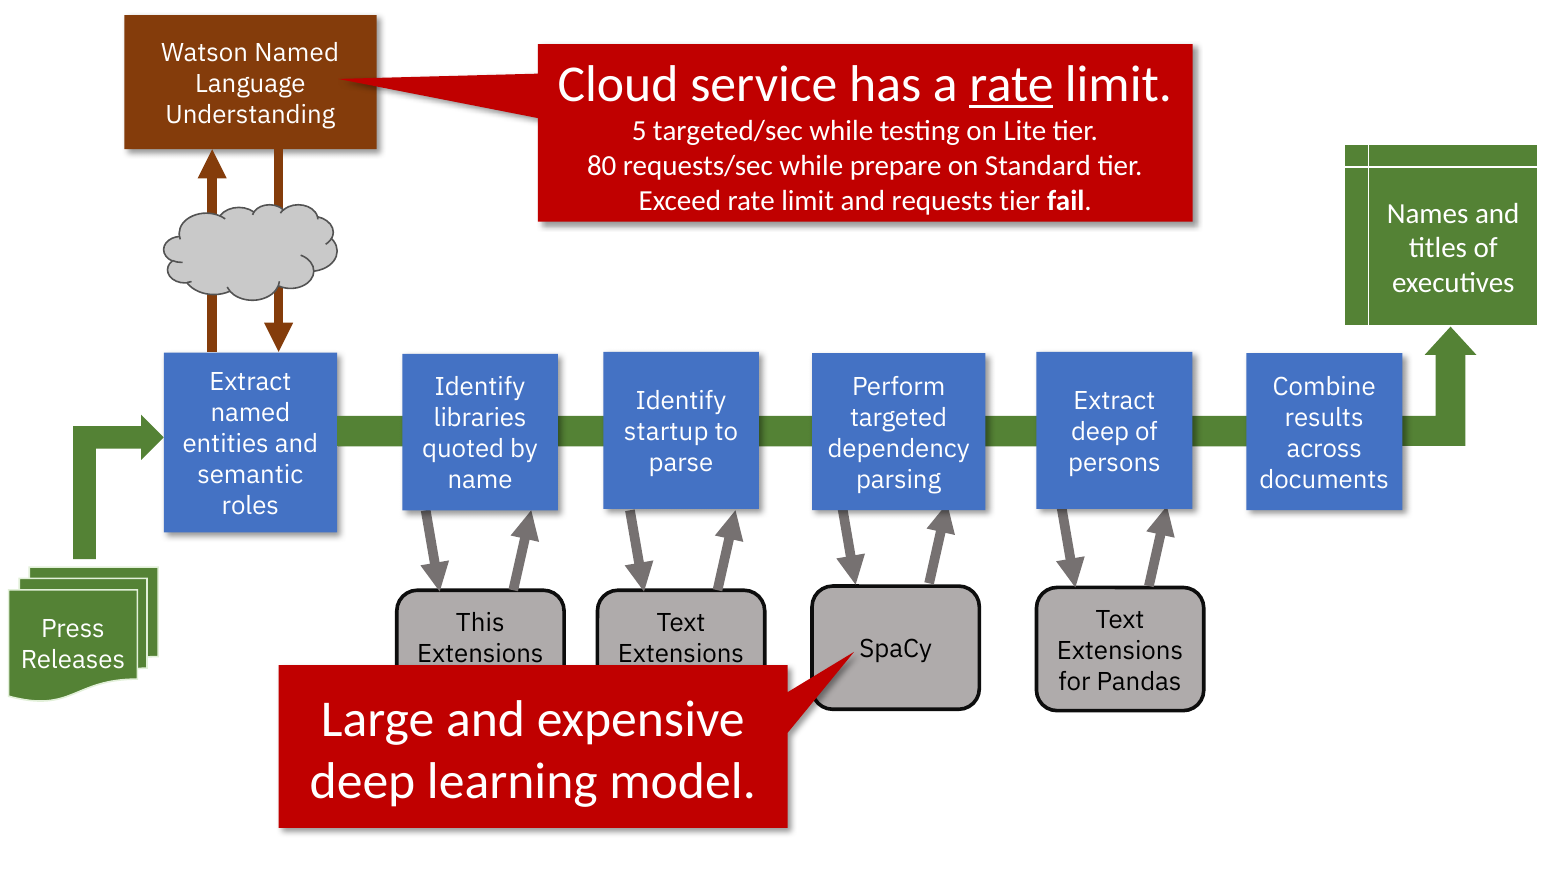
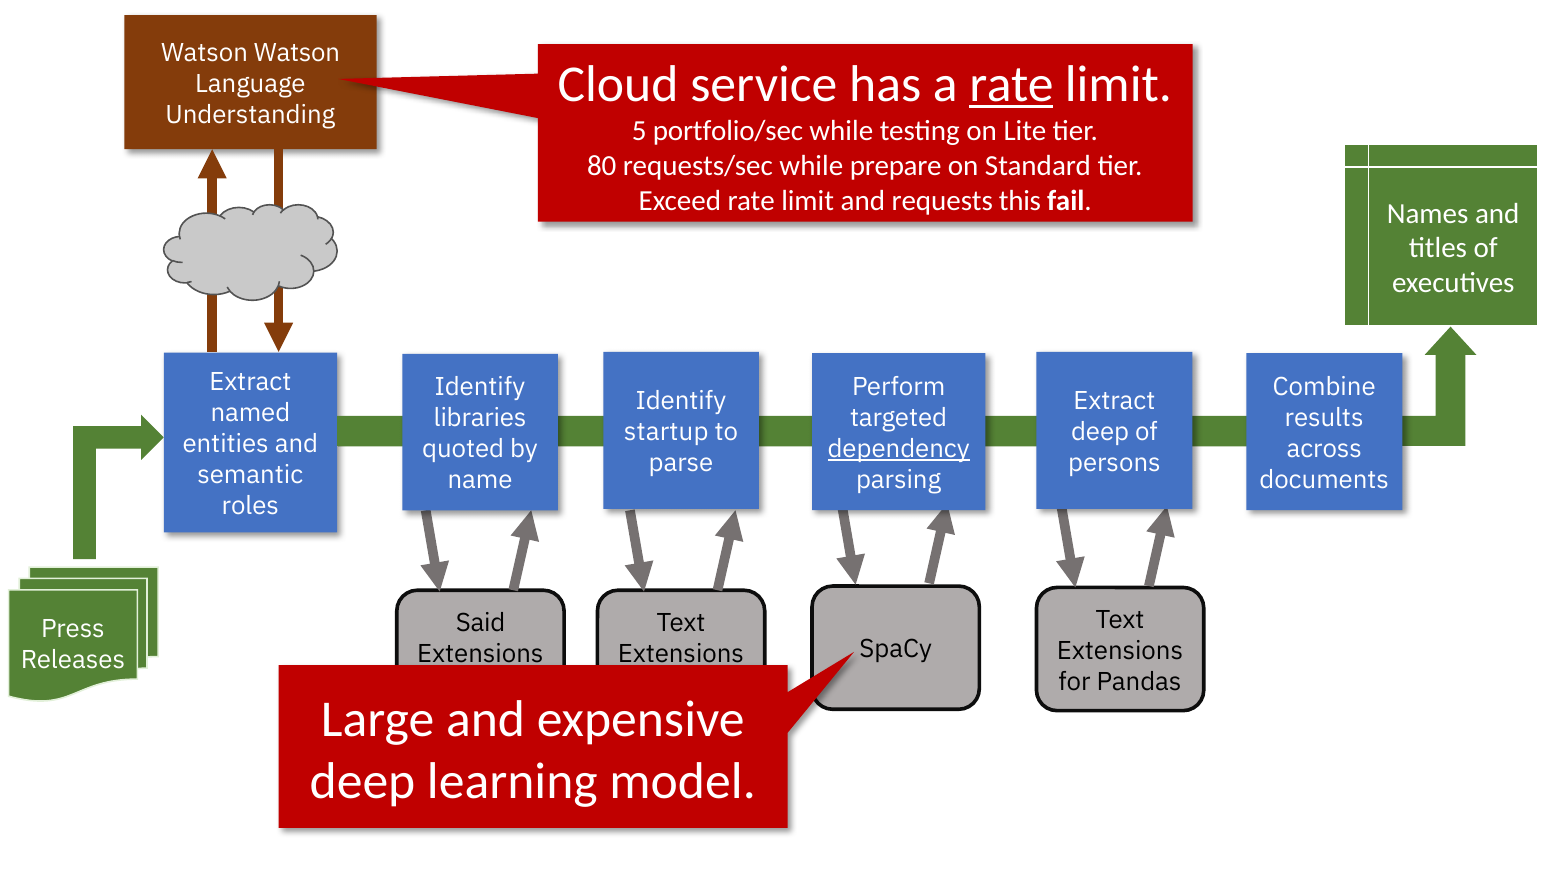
Watson Named: Named -> Watson
targeted/sec: targeted/sec -> portfolio/sec
requests tier: tier -> this
dependency underline: none -> present
This: This -> Said
